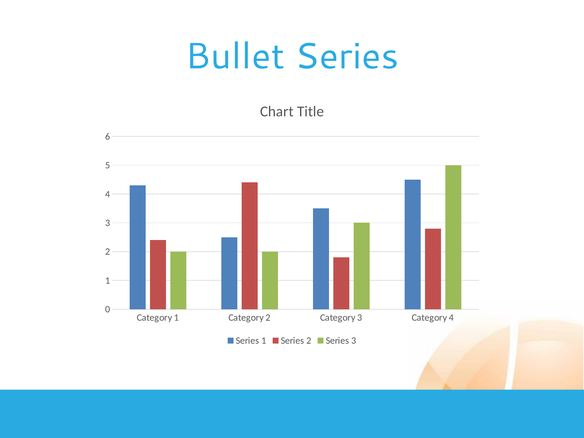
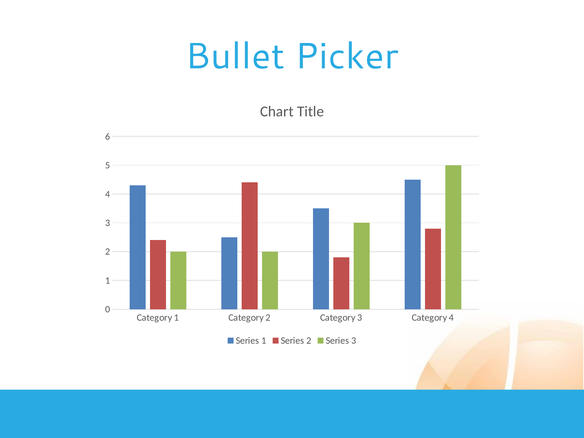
Bullet Series: Series -> Picker
